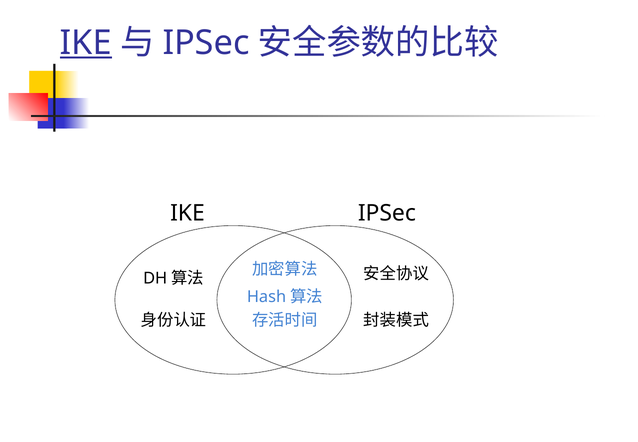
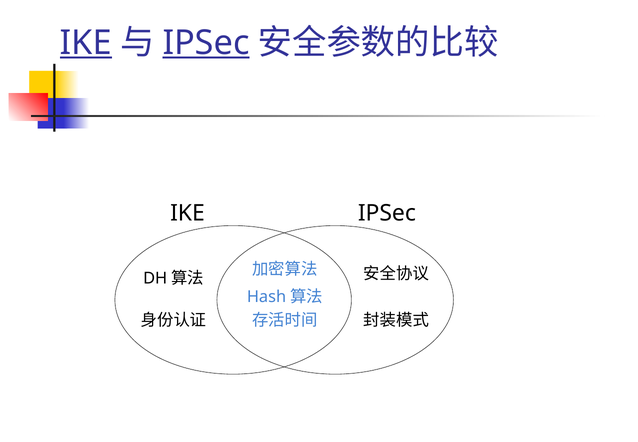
IPSec at (206, 43) underline: none -> present
